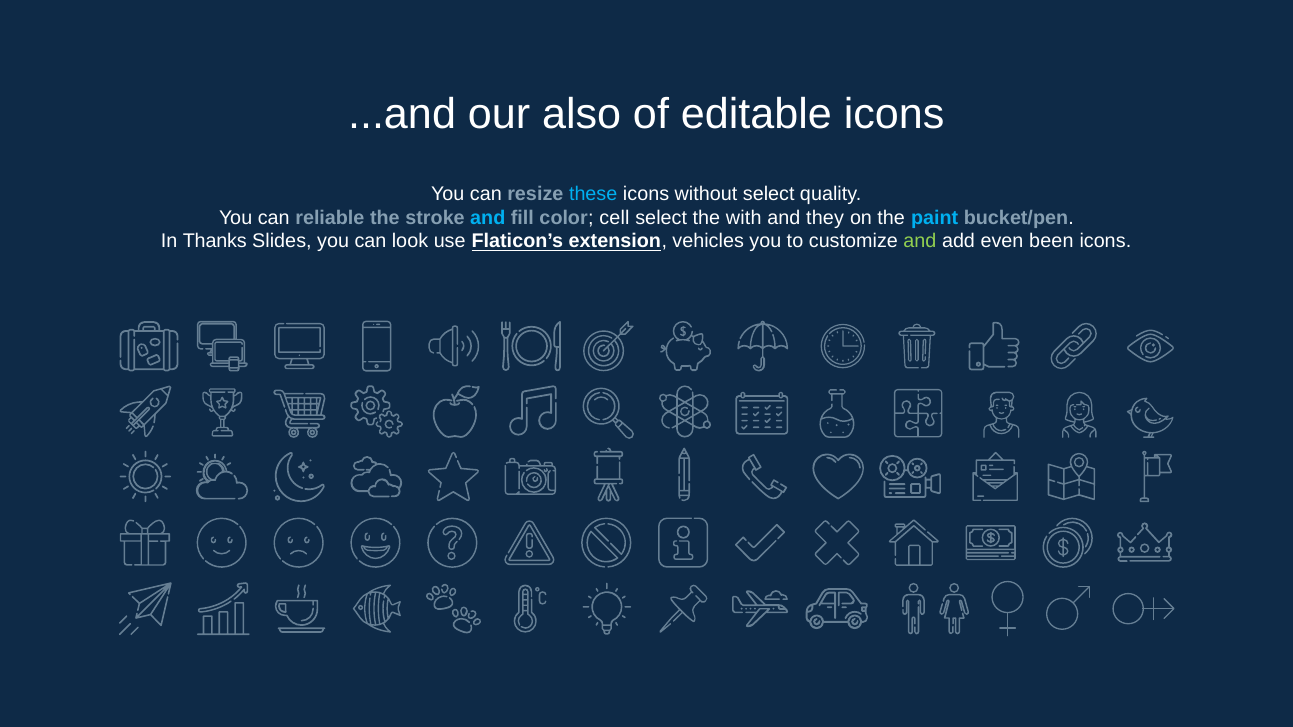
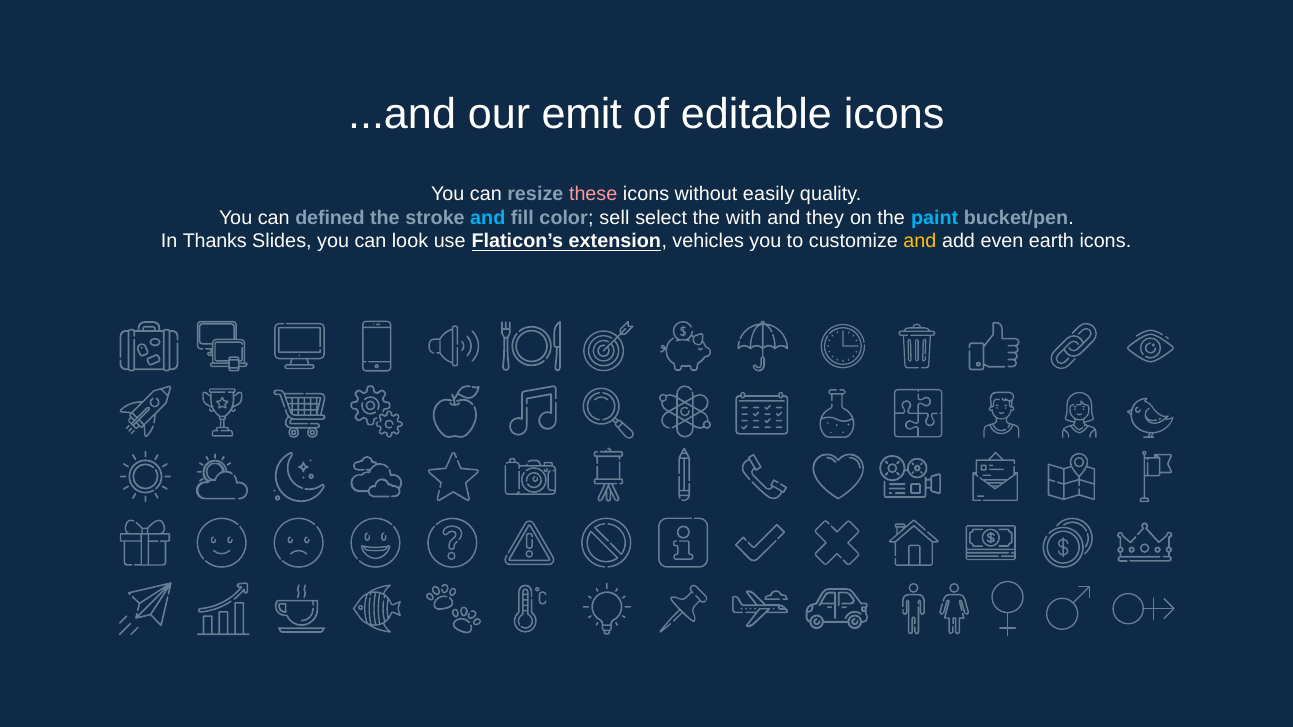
also: also -> emit
these colour: light blue -> pink
without select: select -> easily
reliable: reliable -> defined
cell: cell -> sell
and at (920, 242) colour: light green -> yellow
been: been -> earth
